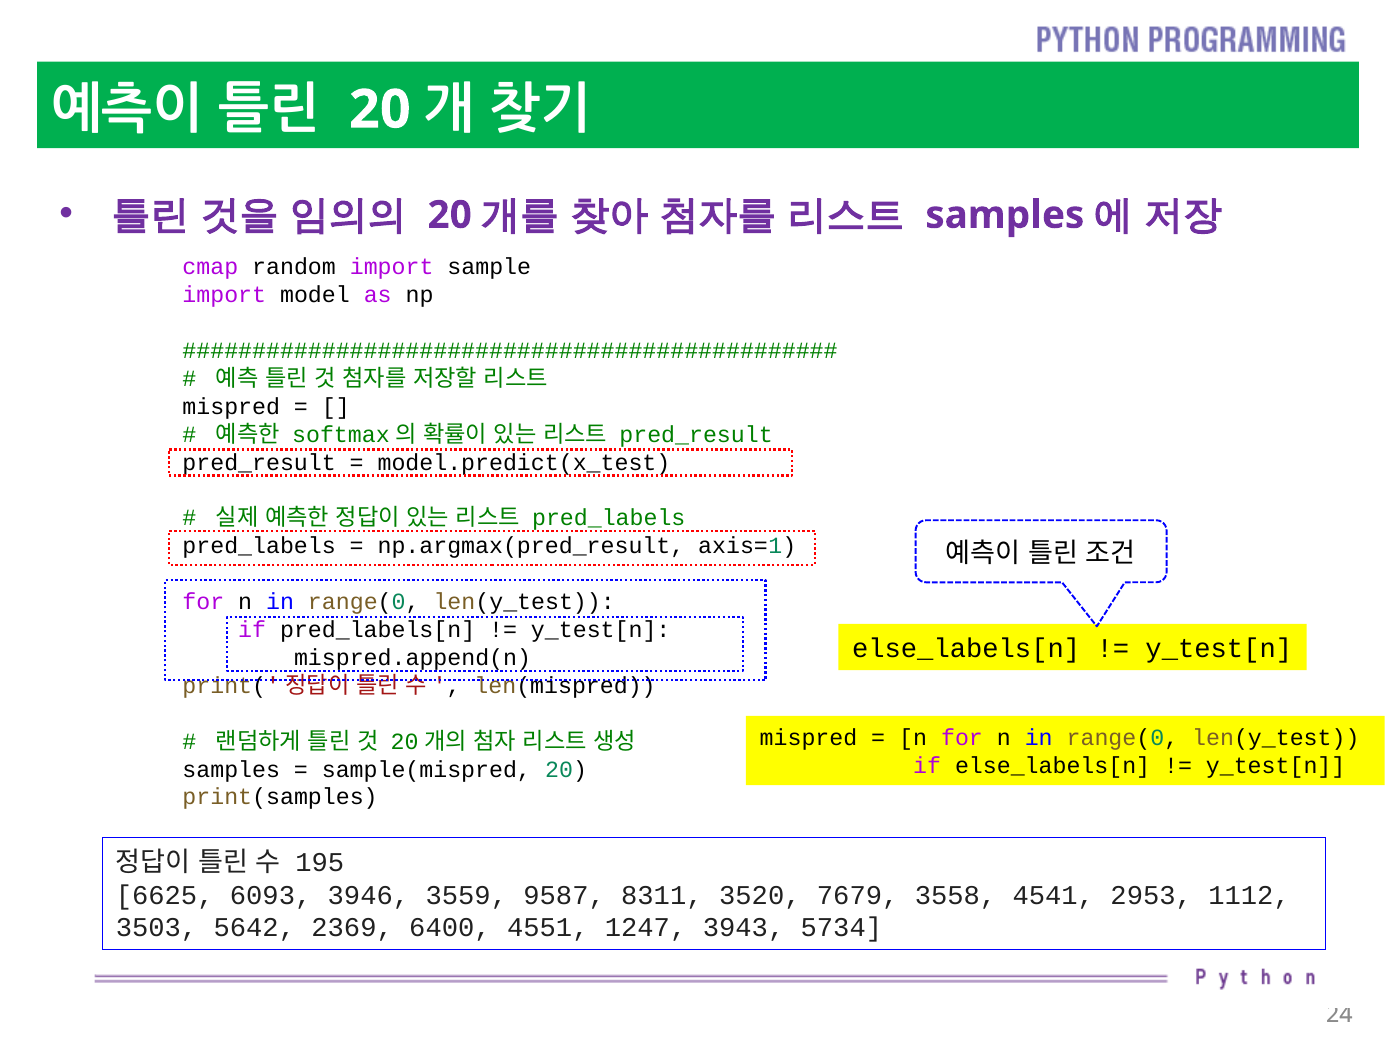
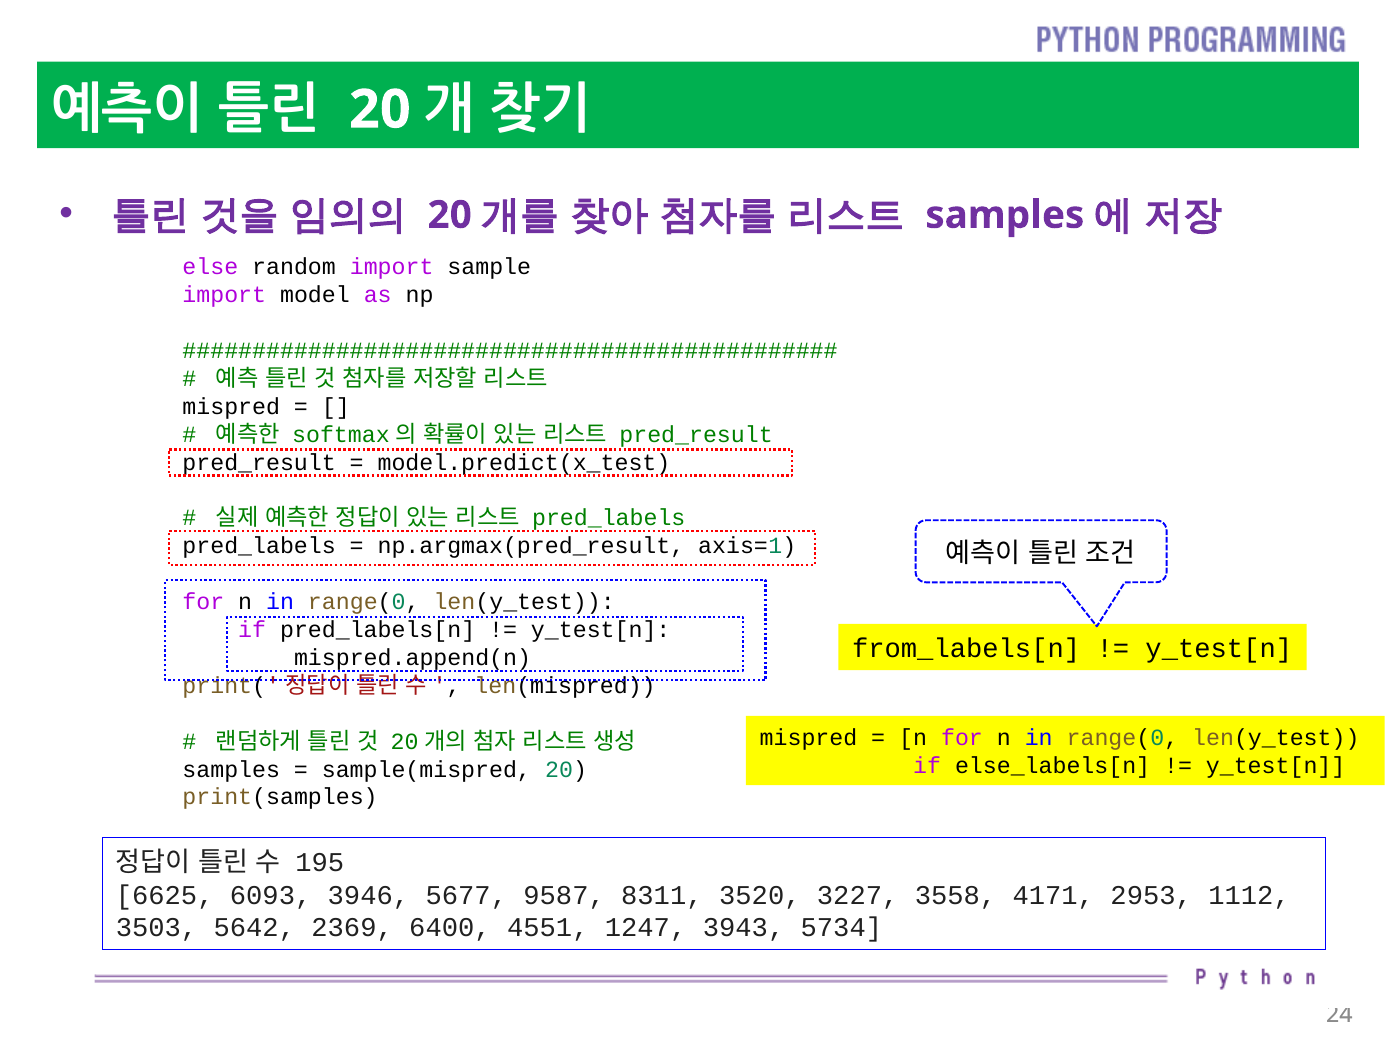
cmap: cmap -> else
else_labels[n at (966, 649): else_labels[n -> from_labels[n
3559: 3559 -> 5677
7679: 7679 -> 3227
4541: 4541 -> 4171
